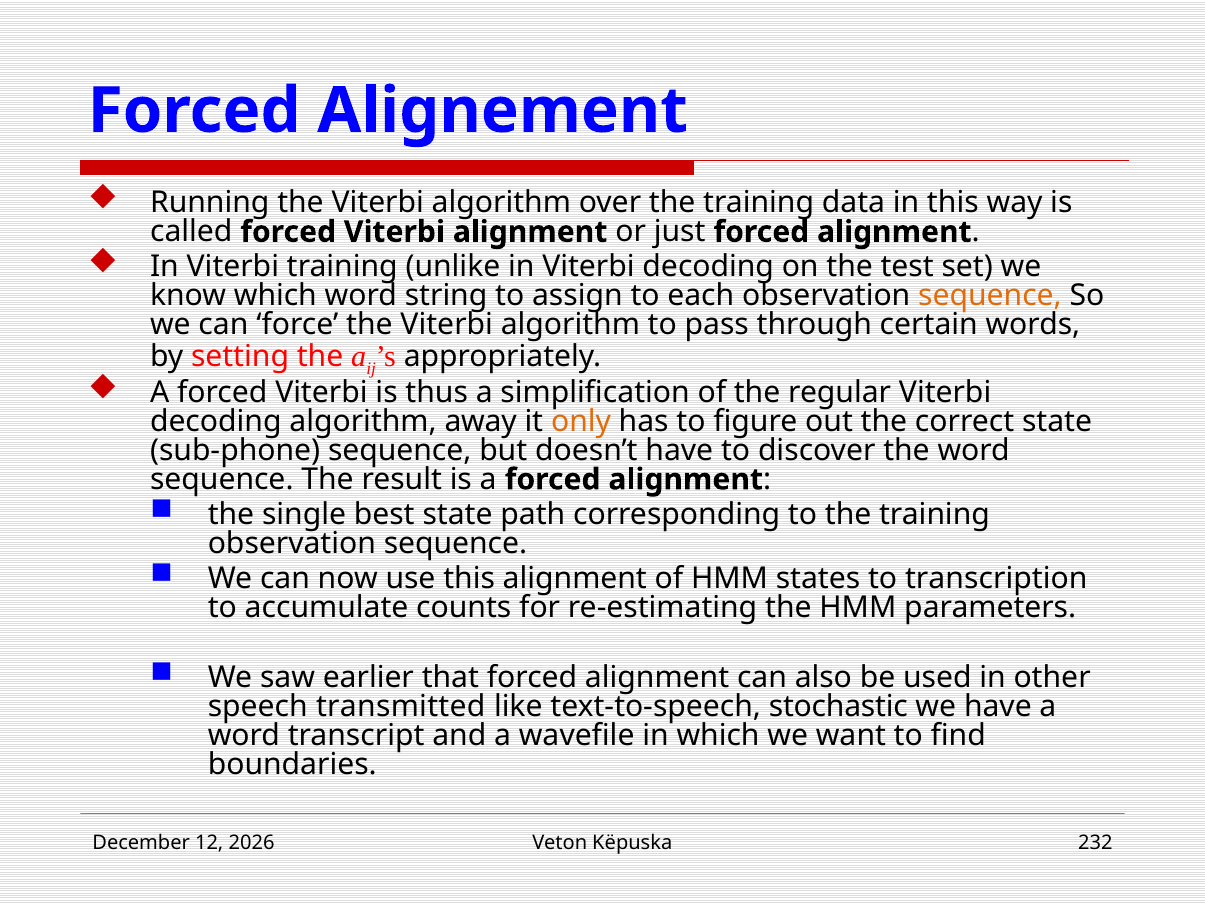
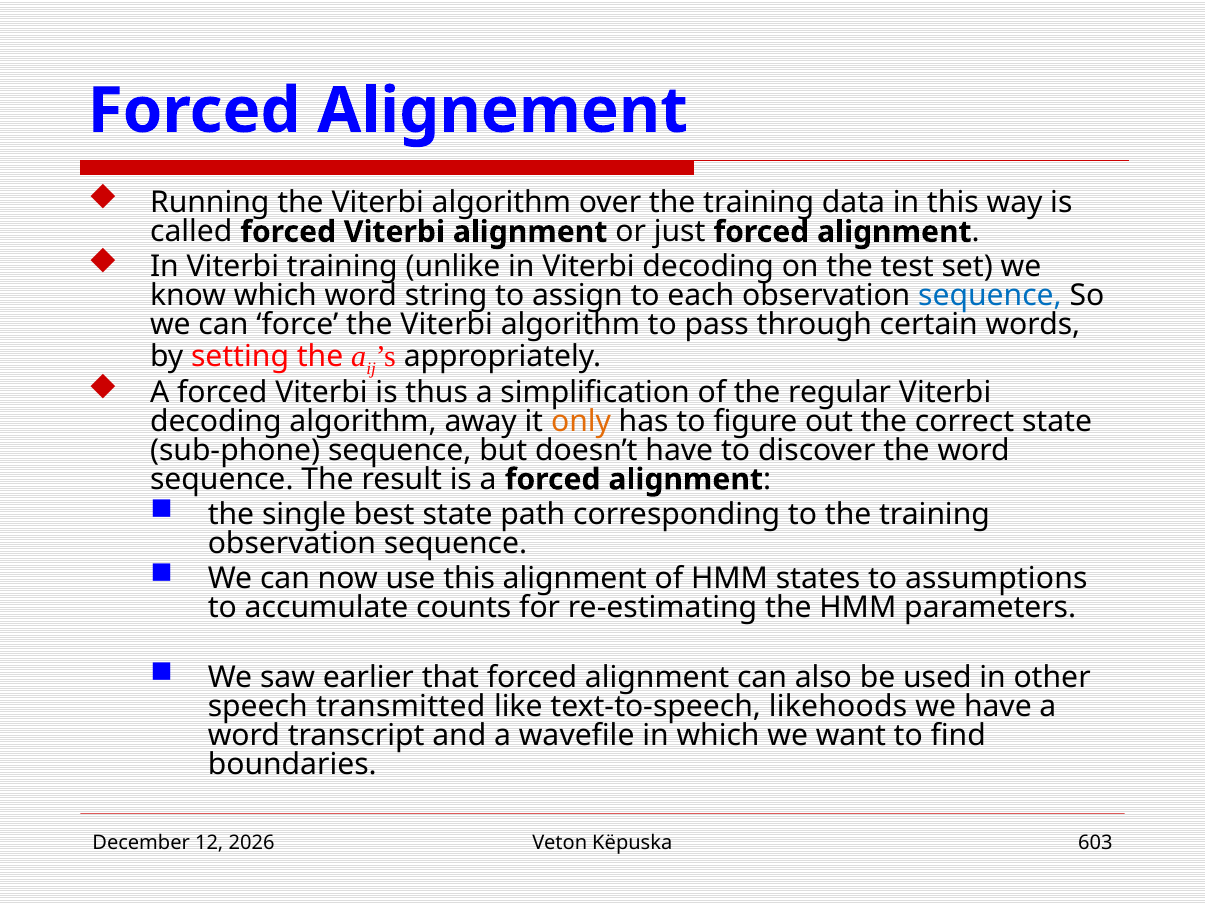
sequence at (990, 296) colour: orange -> blue
transcription: transcription -> assumptions
stochastic: stochastic -> likehoods
232: 232 -> 603
